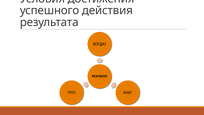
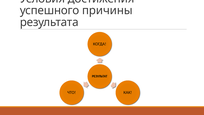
действия: действия -> причины
